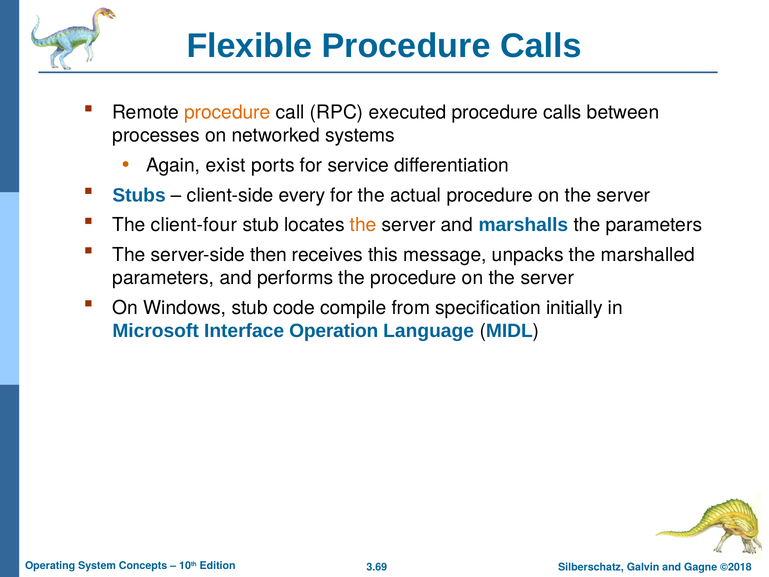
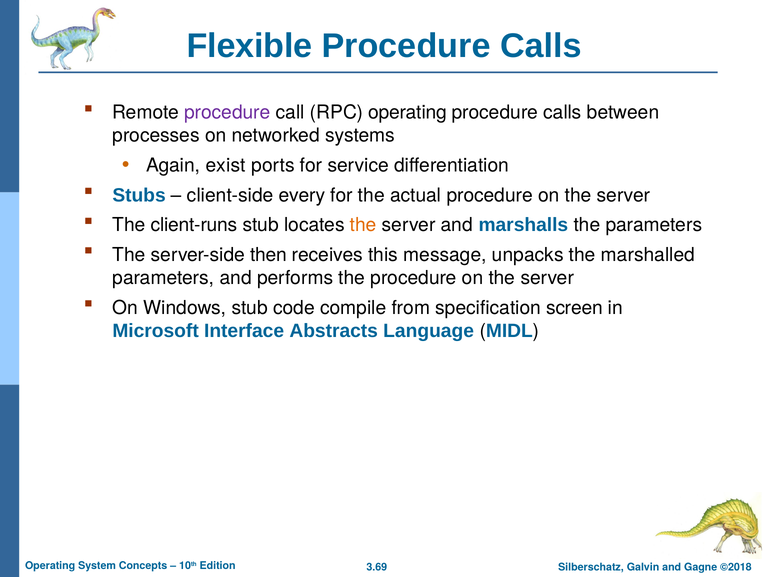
procedure at (227, 112) colour: orange -> purple
RPC executed: executed -> operating
client-four: client-four -> client-runs
initially: initially -> screen
Operation: Operation -> Abstracts
